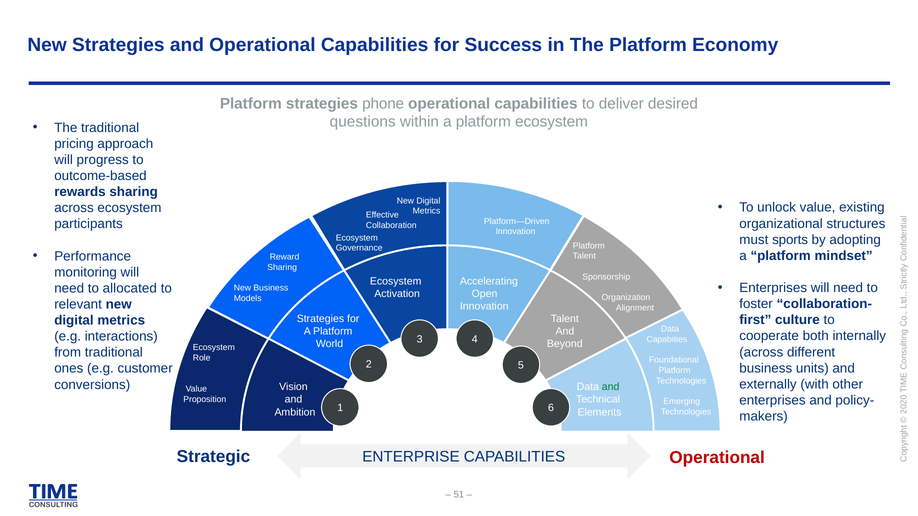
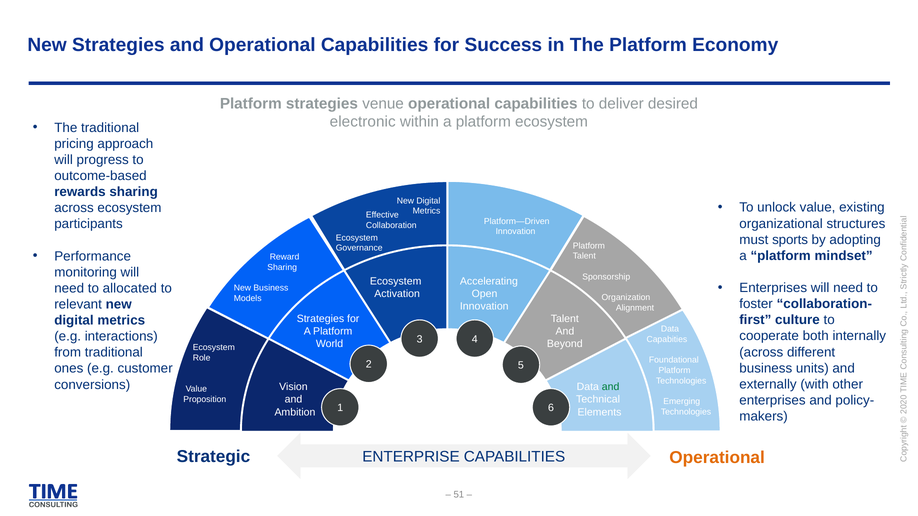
phone: phone -> venue
questions: questions -> electronic
Operational at (717, 458) colour: red -> orange
